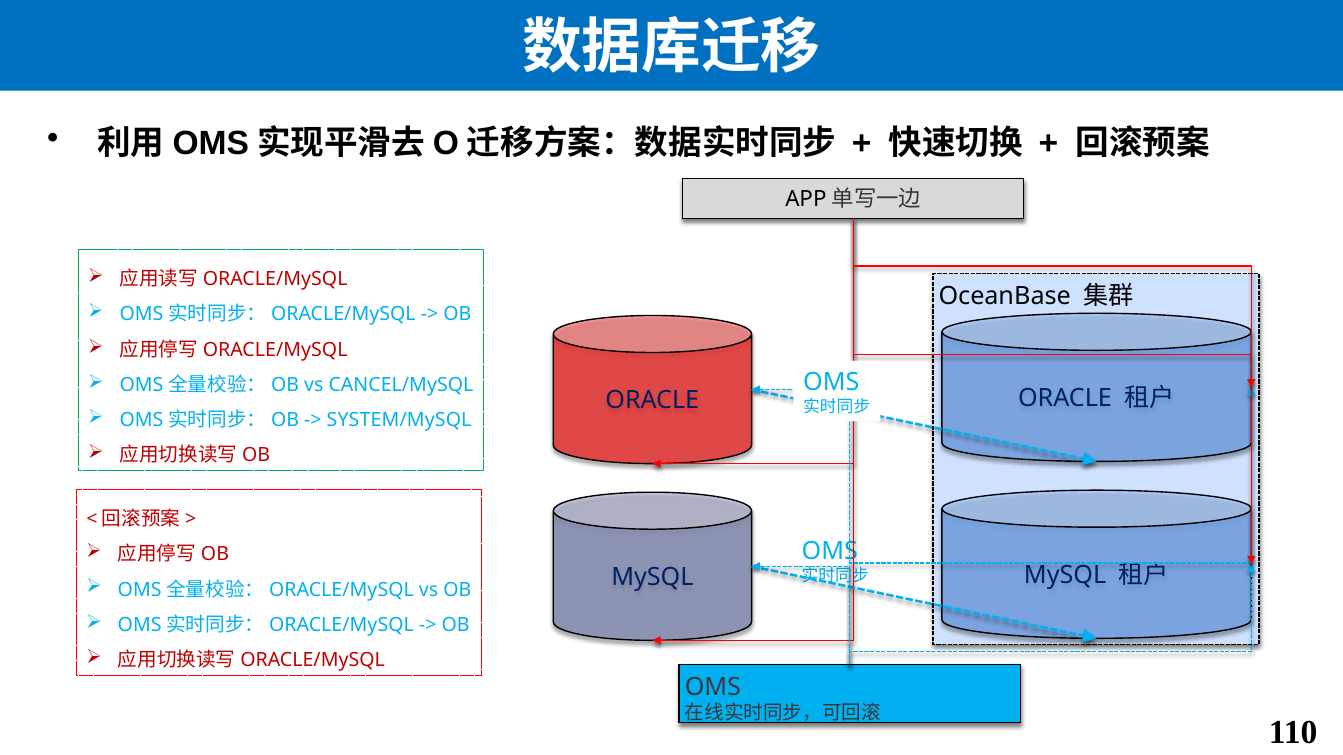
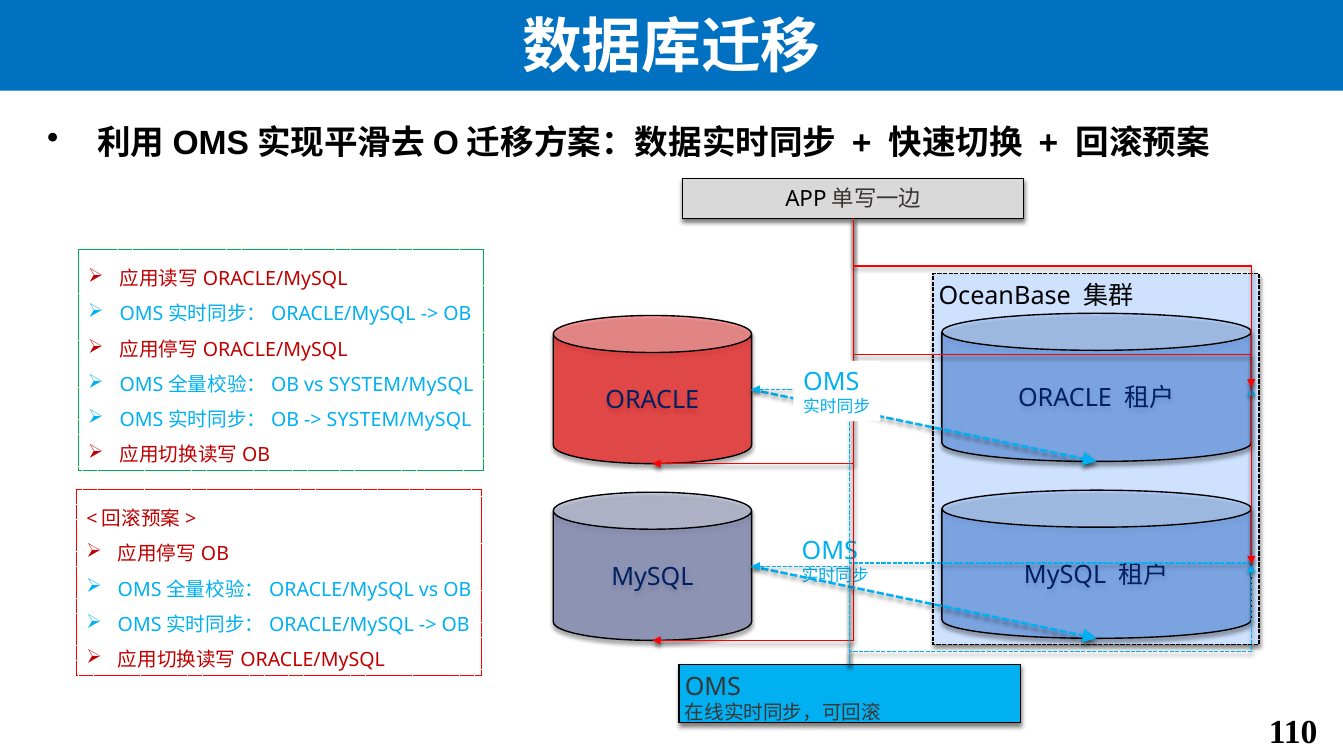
vs CANCEL/MySQL: CANCEL/MySQL -> SYSTEM/MySQL
